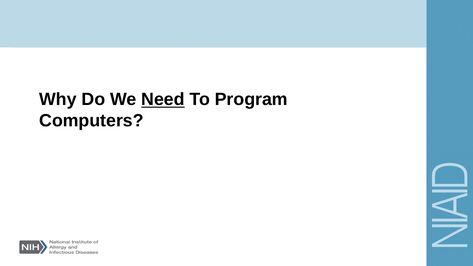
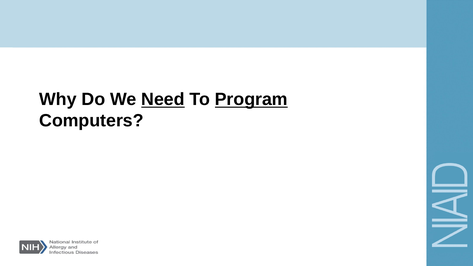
Program underline: none -> present
